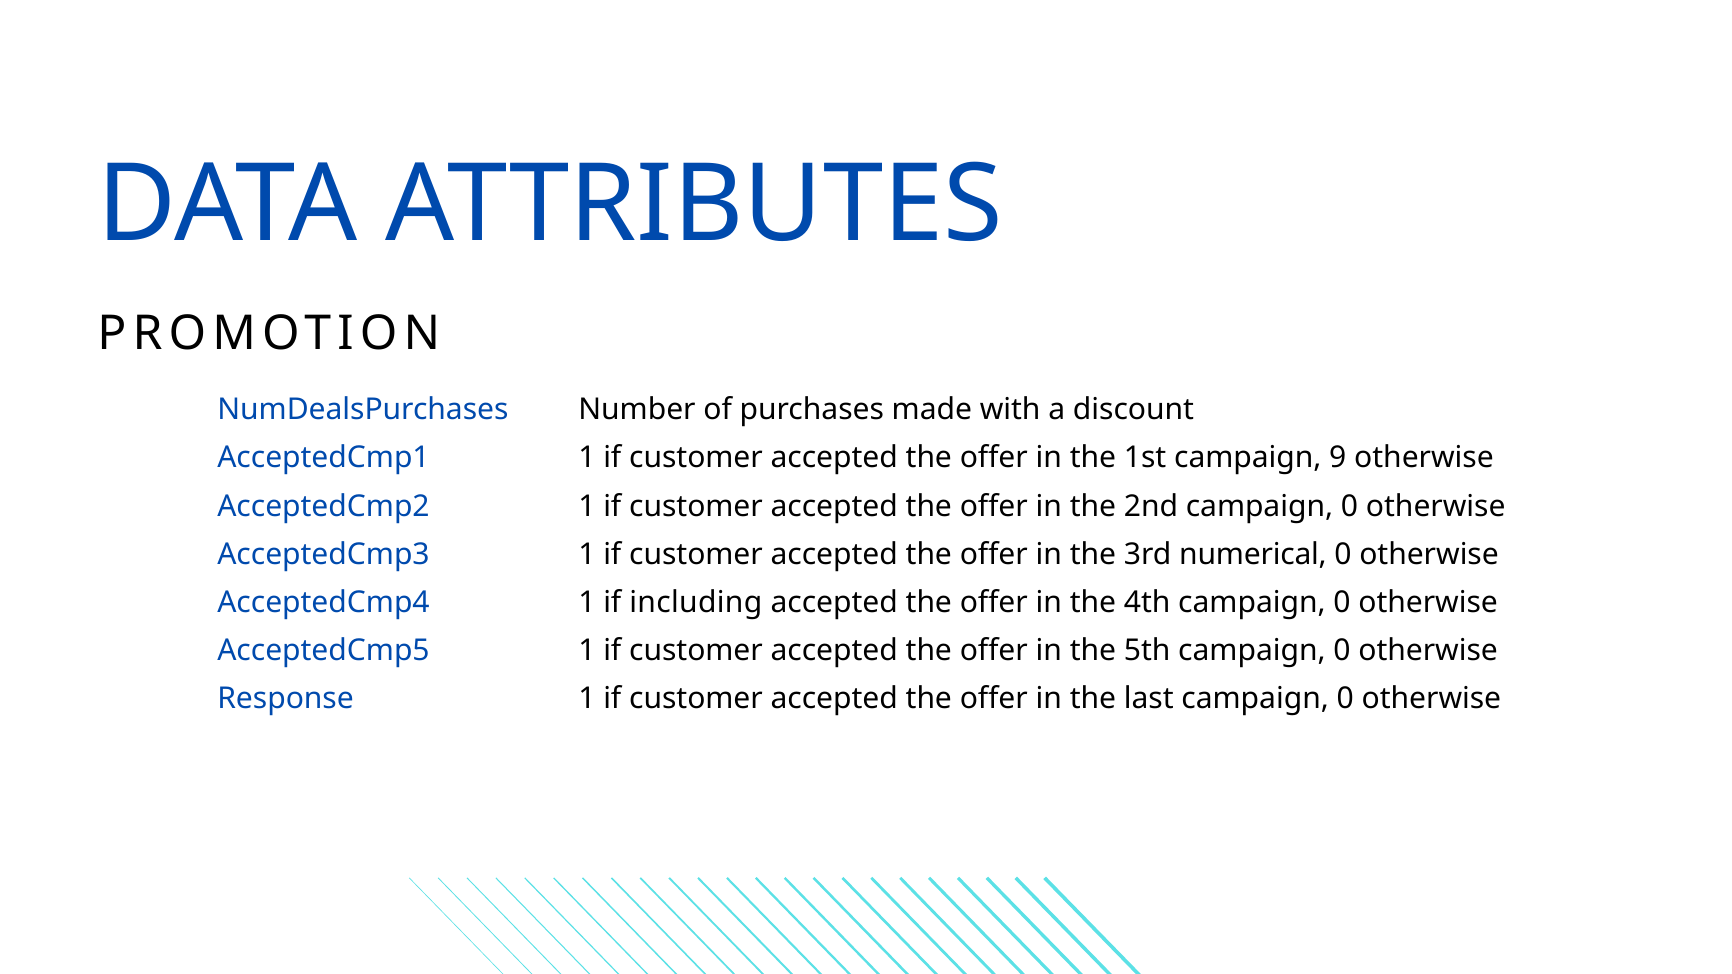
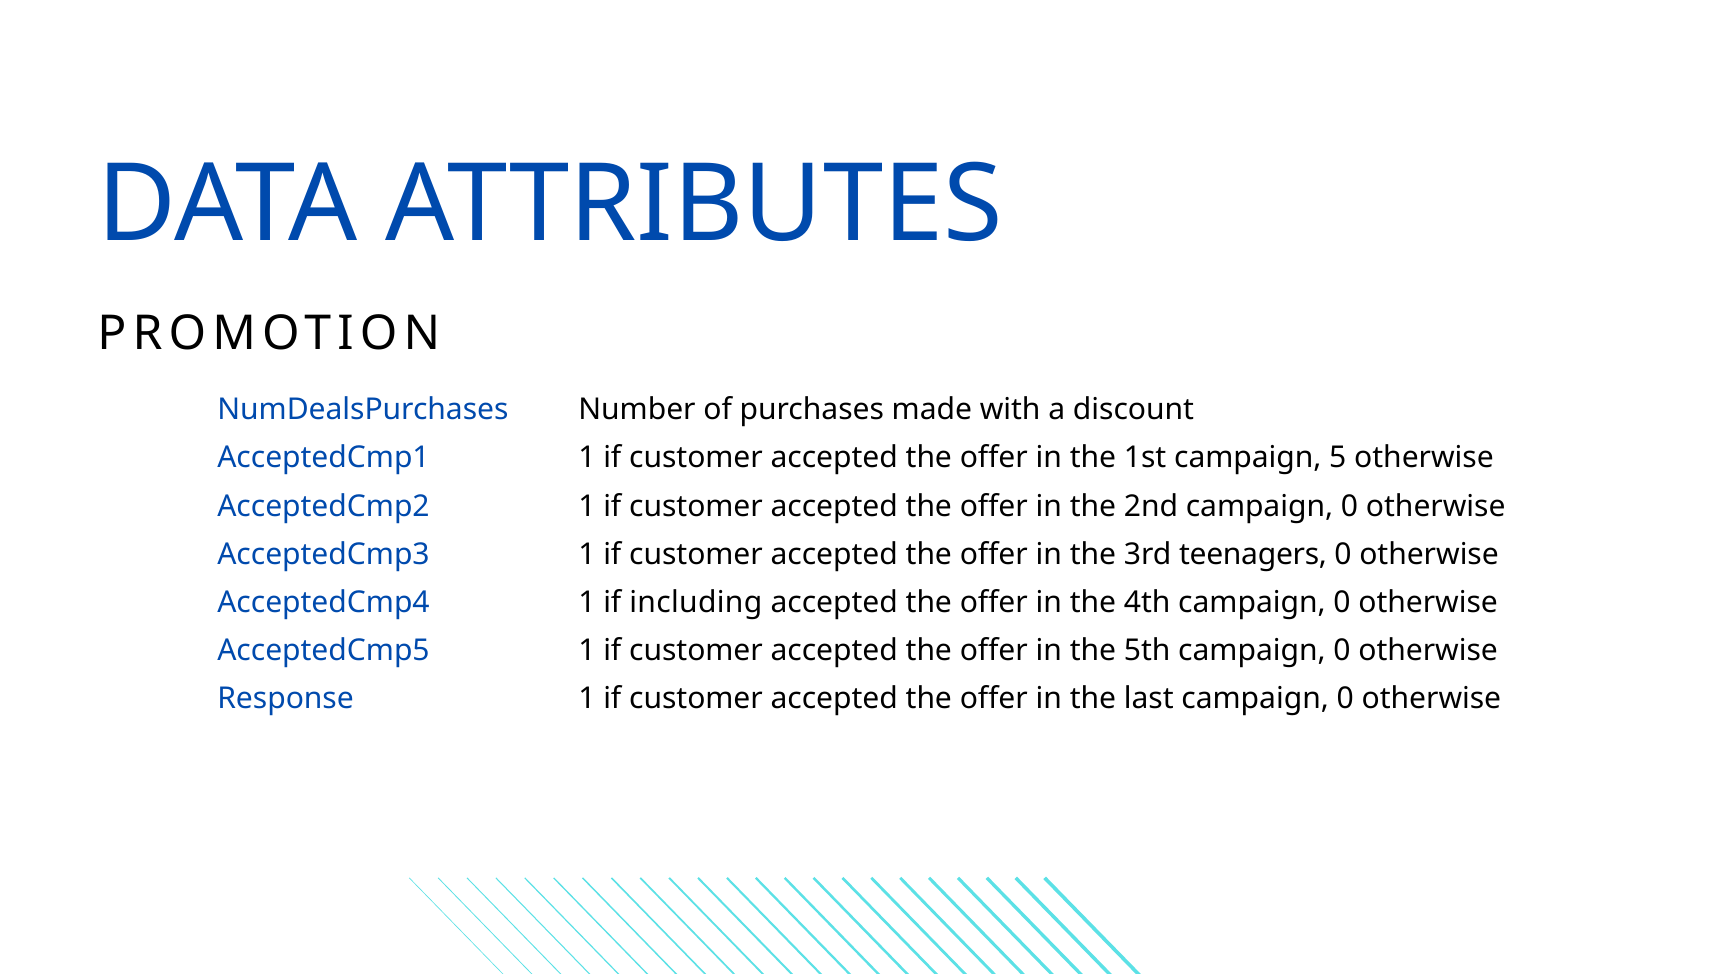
9: 9 -> 5
numerical: numerical -> teenagers
